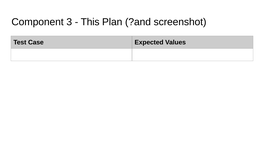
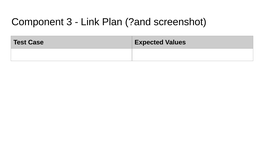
This: This -> Link
